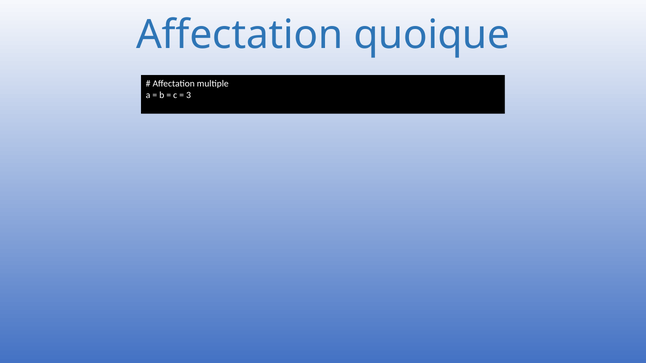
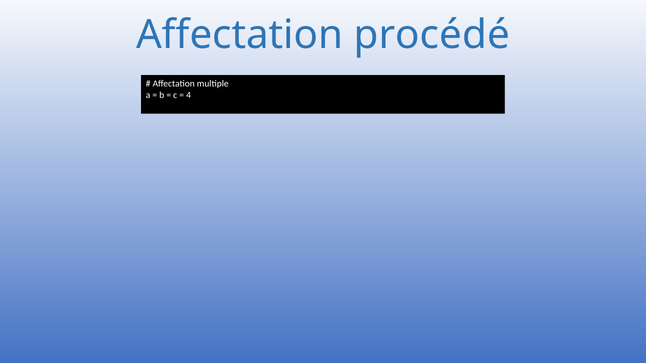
quoique: quoique -> procédé
3: 3 -> 4
